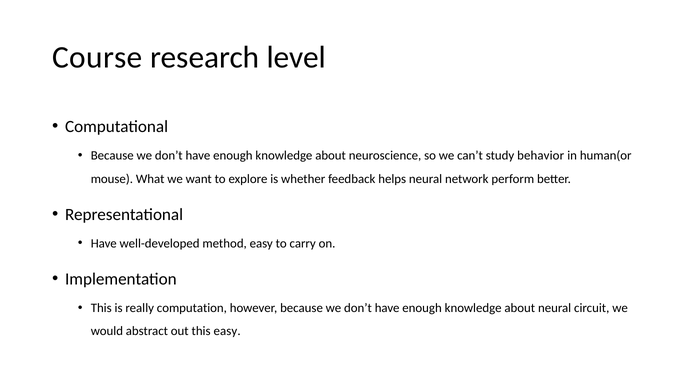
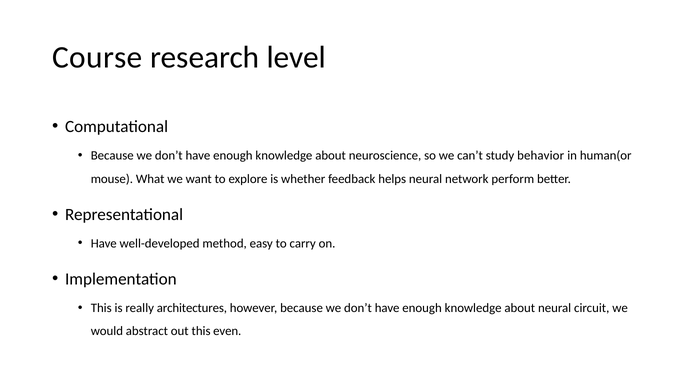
computation: computation -> architectures
this easy: easy -> even
